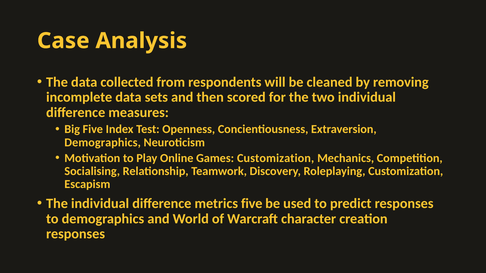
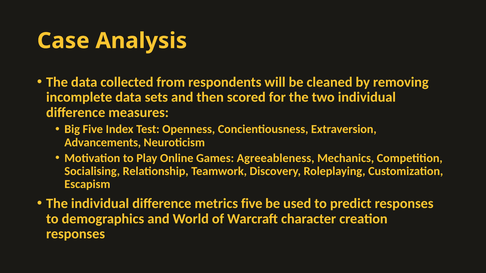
Demographics at (103, 143): Demographics -> Advancements
Games Customization: Customization -> Agreeableness
